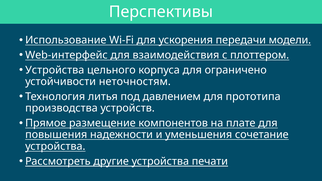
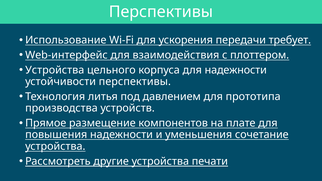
модели: модели -> требует
для ограничено: ограничено -> надежности
устойчивости неточностям: неточностям -> перспективы
